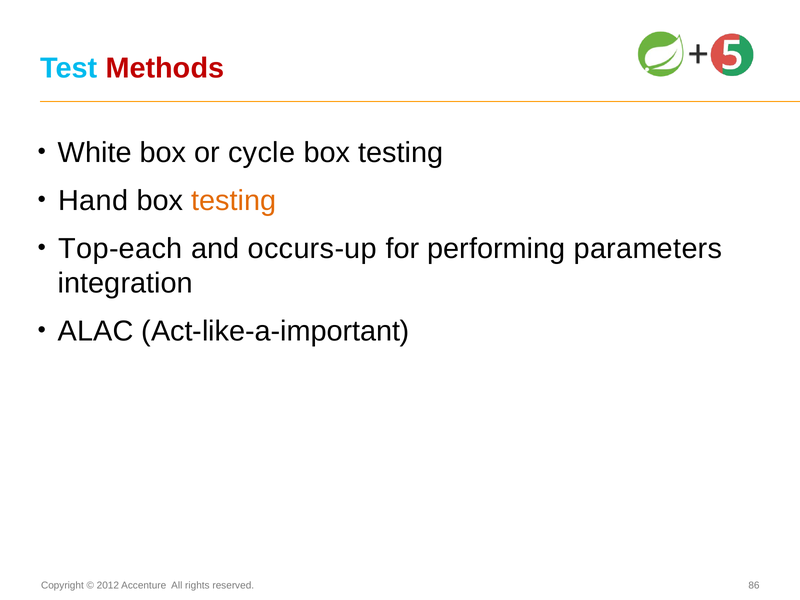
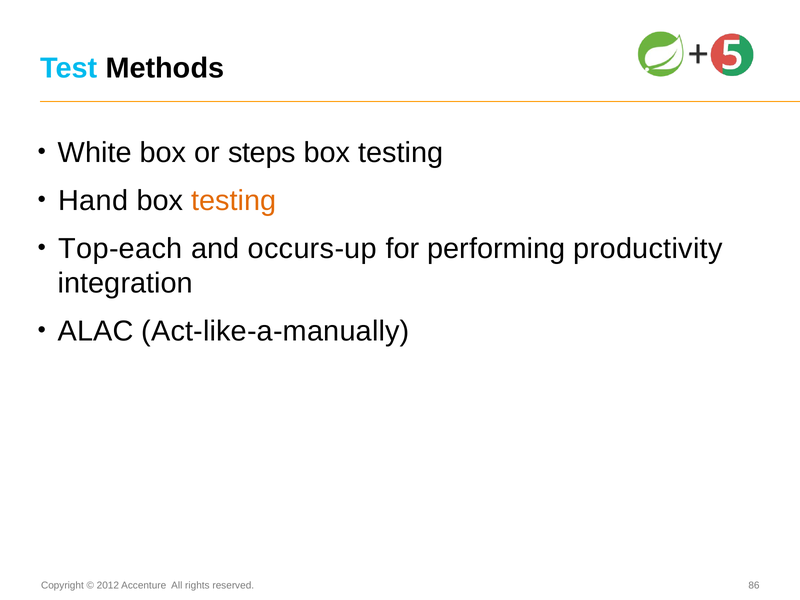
Methods colour: red -> black
cycle: cycle -> steps
parameters: parameters -> productivity
Act-like-a-important: Act-like-a-important -> Act-like-a-manually
